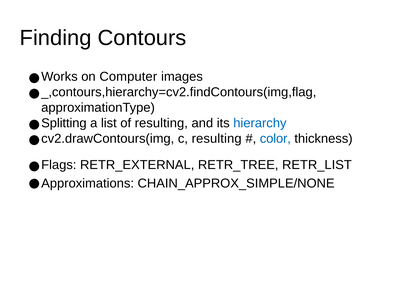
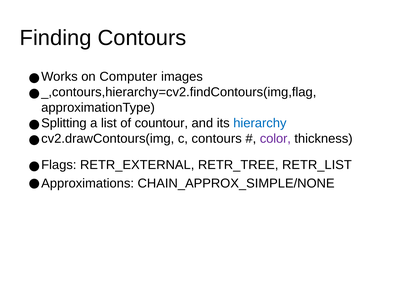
of resulting: resulting -> countour
c resulting: resulting -> contours
color colour: blue -> purple
